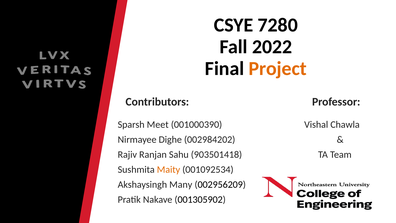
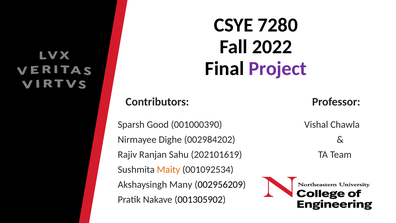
Project colour: orange -> purple
Meet: Meet -> Good
903501418: 903501418 -> 202101619
